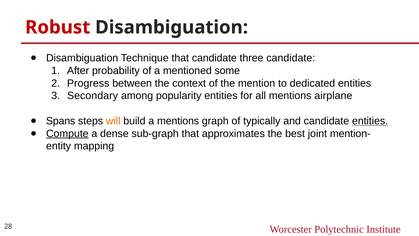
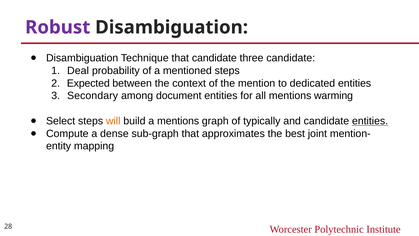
Robust colour: red -> purple
After: After -> Deal
mentioned some: some -> steps
Progress: Progress -> Expected
popularity: popularity -> document
airplane: airplane -> warming
Spans: Spans -> Select
Compute underline: present -> none
